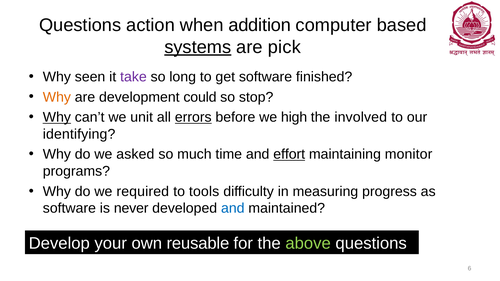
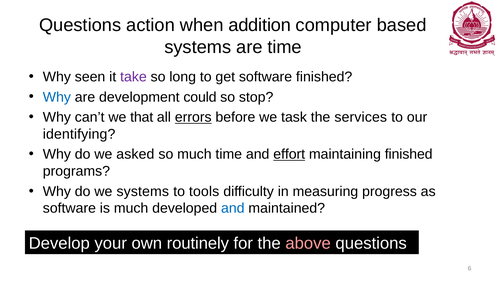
systems at (198, 47) underline: present -> none
are pick: pick -> time
Why at (57, 97) colour: orange -> blue
Why at (57, 117) underline: present -> none
unit: unit -> that
high: high -> task
involved: involved -> services
maintaining monitor: monitor -> finished
we required: required -> systems
is never: never -> much
reusable: reusable -> routinely
above colour: light green -> pink
